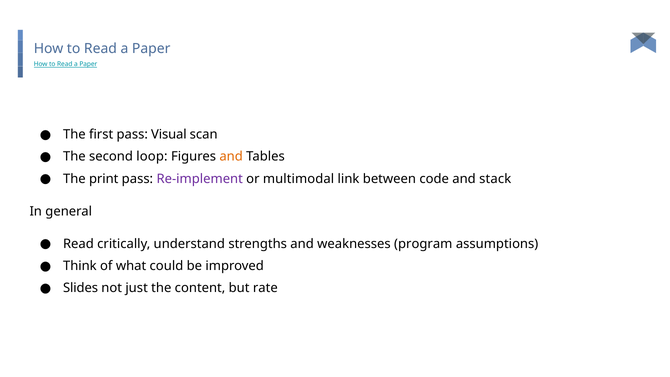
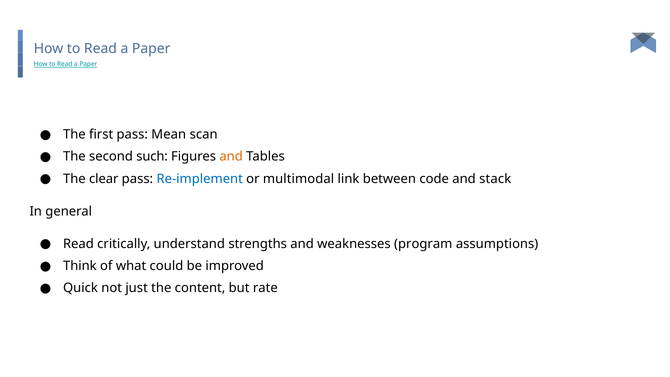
Visual: Visual -> Mean
loop: loop -> such
print: print -> clear
Re-implement colour: purple -> blue
Slides: Slides -> Quick
